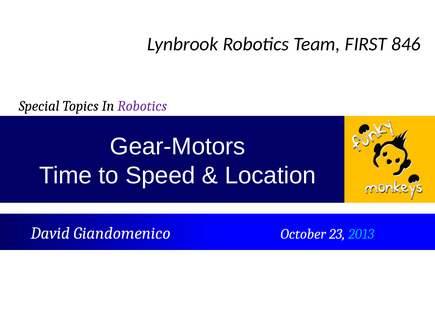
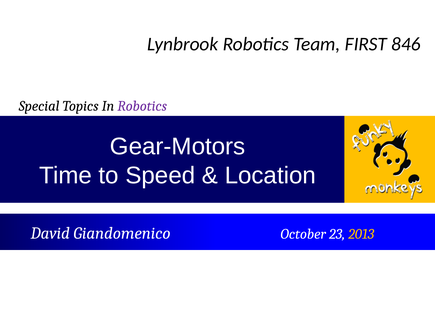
2013 at (361, 234) colour: light blue -> yellow
